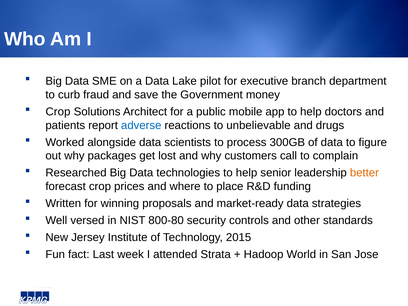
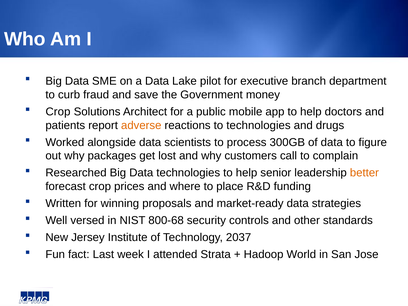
adverse colour: blue -> orange
to unbelievable: unbelievable -> technologies
800-80: 800-80 -> 800-68
2015: 2015 -> 2037
